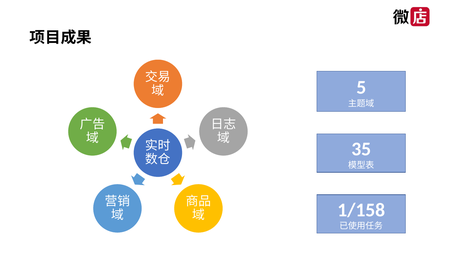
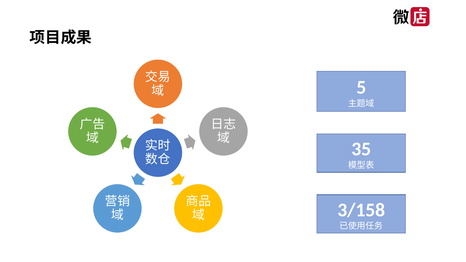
1/158: 1/158 -> 3/158
